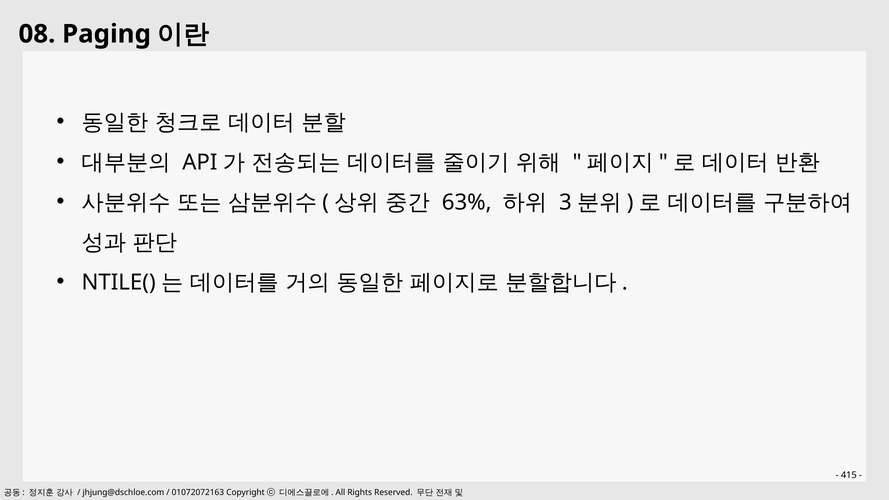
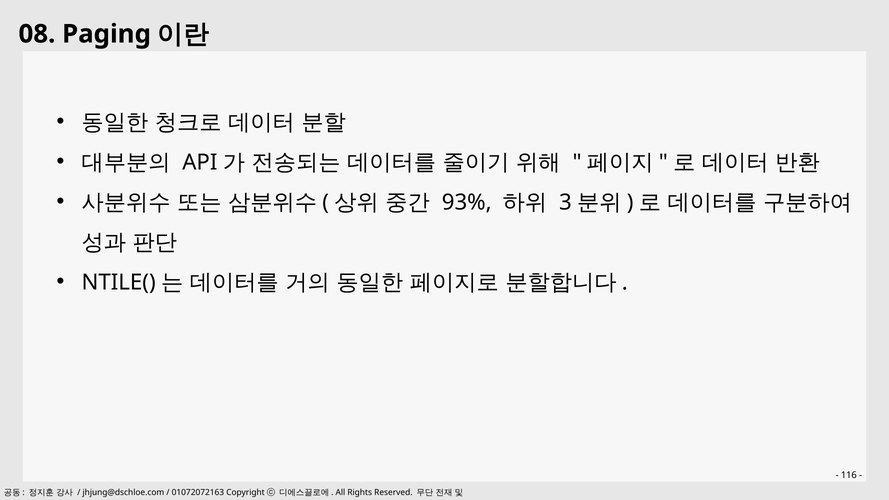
63%: 63% -> 93%
415: 415 -> 116
